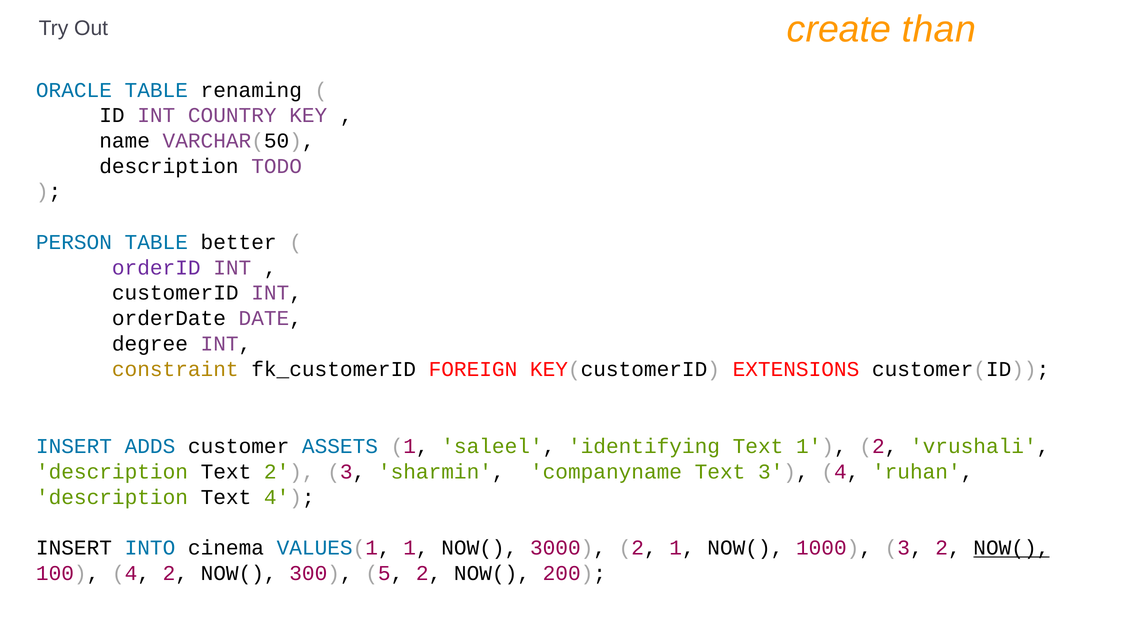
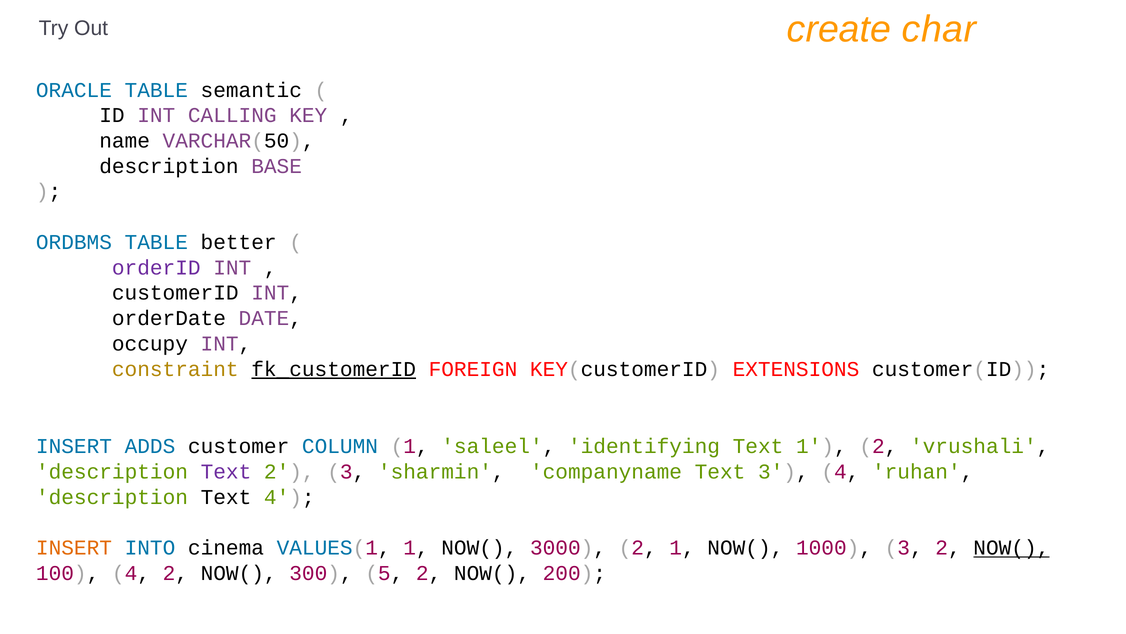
than: than -> char
renaming: renaming -> semantic
COUNTRY: COUNTRY -> CALLING
TODO: TODO -> BASE
PERSON: PERSON -> ORDBMS
degree: degree -> occupy
fk_customerID underline: none -> present
ASSETS: ASSETS -> COLUMN
Text at (226, 471) colour: black -> purple
INSERT at (74, 547) colour: black -> orange
